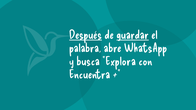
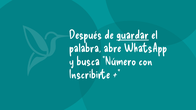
Después underline: present -> none
Explora: Explora -> Número
Encuentra: Encuentra -> Inscribirte
